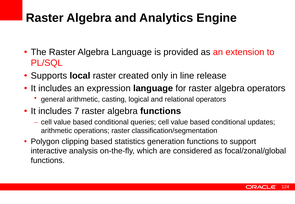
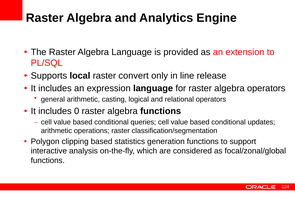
created: created -> convert
7: 7 -> 0
